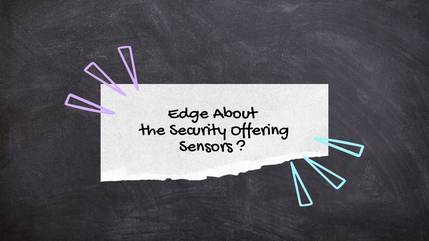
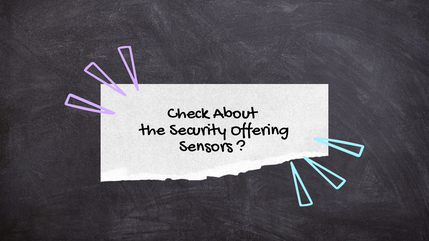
Edge: Edge -> Check
